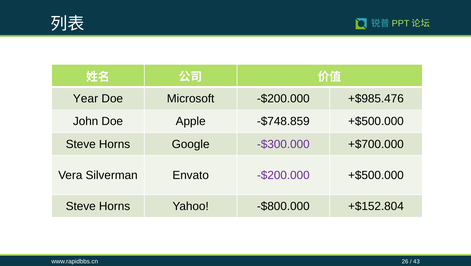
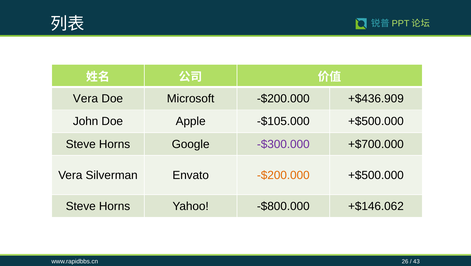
Year at (86, 99): Year -> Vera
+$985.476: +$985.476 -> +$436.909
-$748.859: -$748.859 -> -$105.000
-$200.000 at (283, 175) colour: purple -> orange
+$152.804: +$152.804 -> +$146.062
